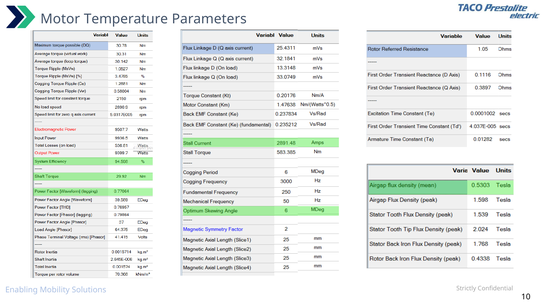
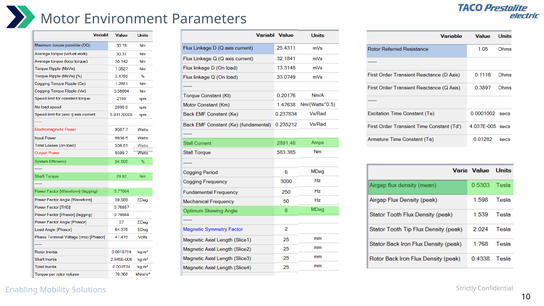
Temperature: Temperature -> Environment
